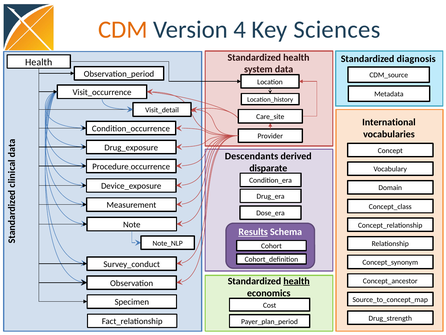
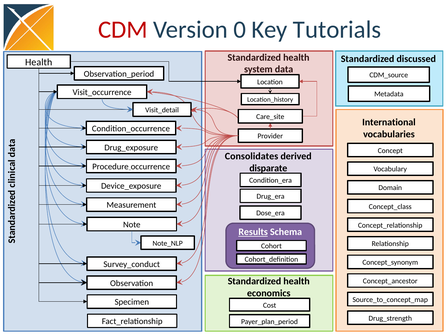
CDM colour: orange -> red
4: 4 -> 0
Sciences: Sciences -> Tutorials
diagnosis: diagnosis -> discussed
Descendants: Descendants -> Consolidates
health at (297, 281) underline: present -> none
